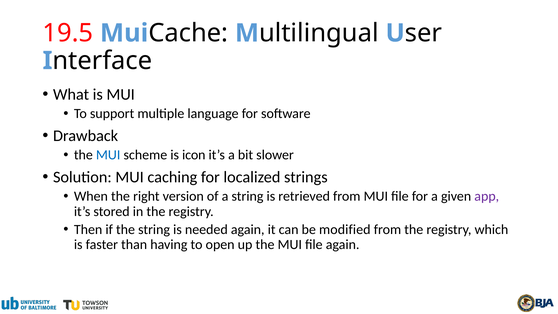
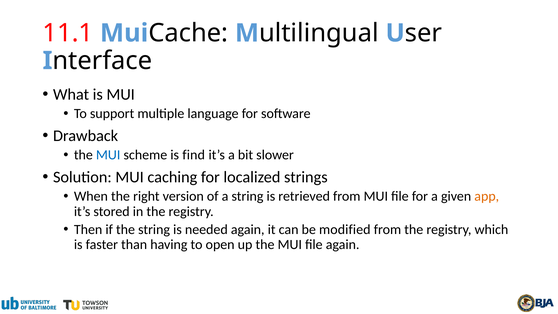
19.5: 19.5 -> 11.1
icon: icon -> find
app colour: purple -> orange
